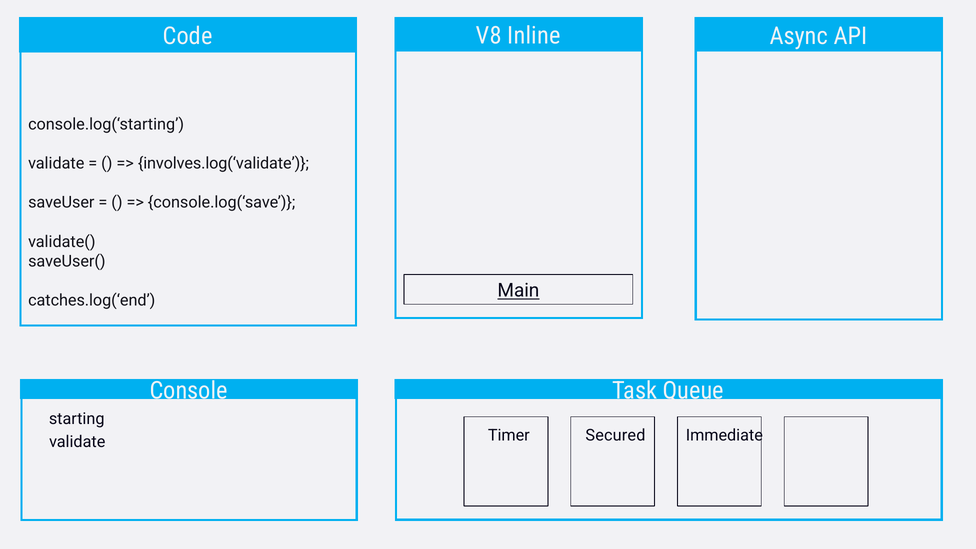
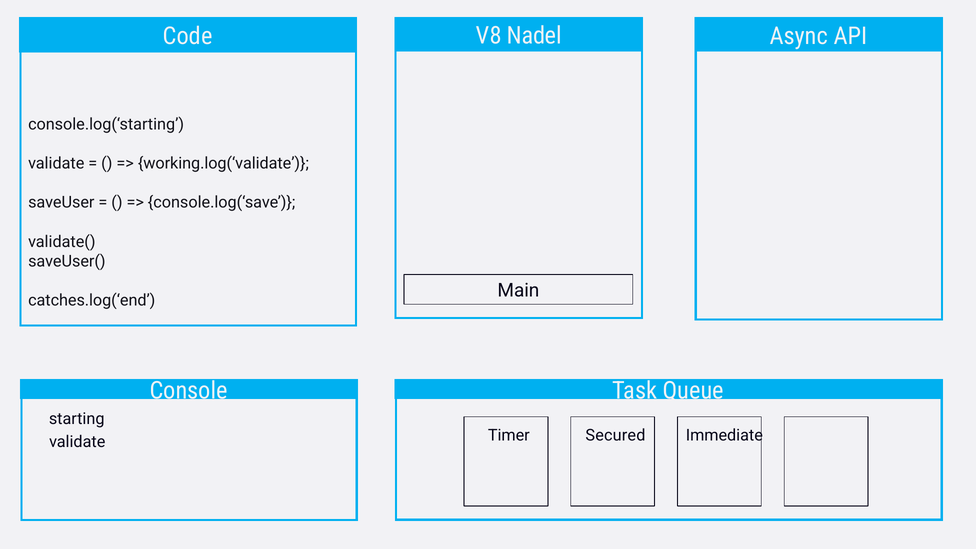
Inline: Inline -> Nadel
involves.log(‘validate: involves.log(‘validate -> working.log(‘validate
Main underline: present -> none
